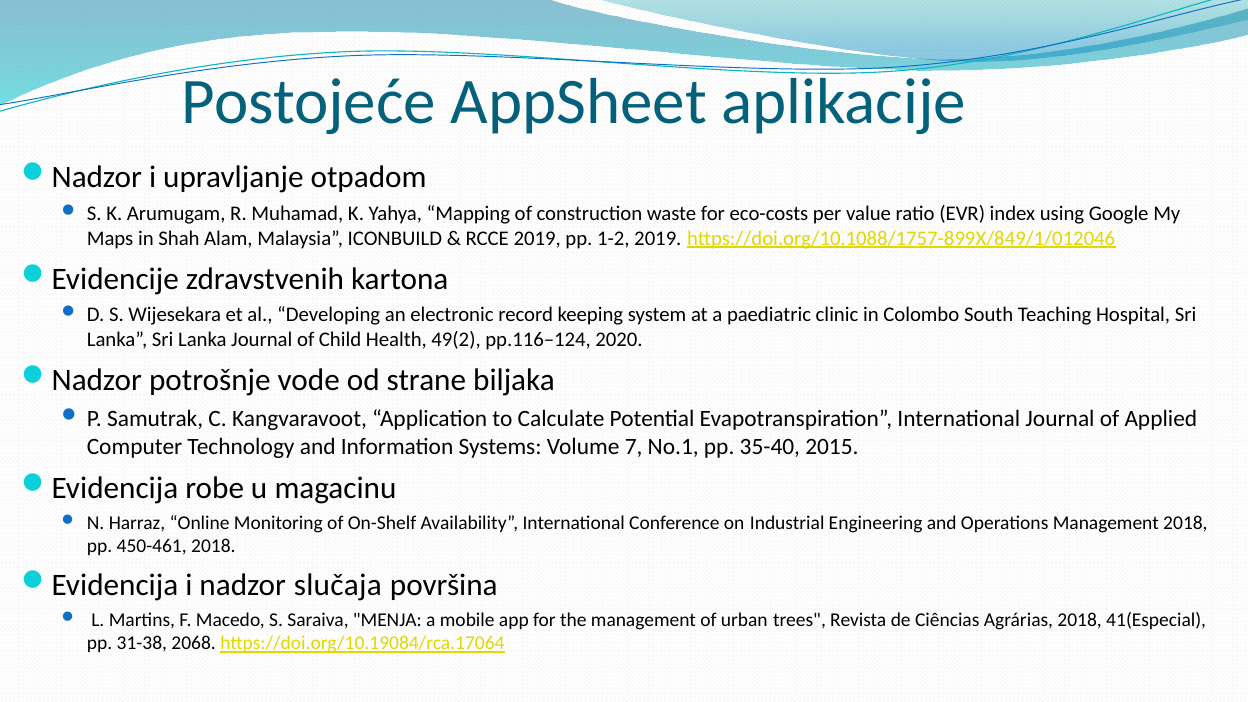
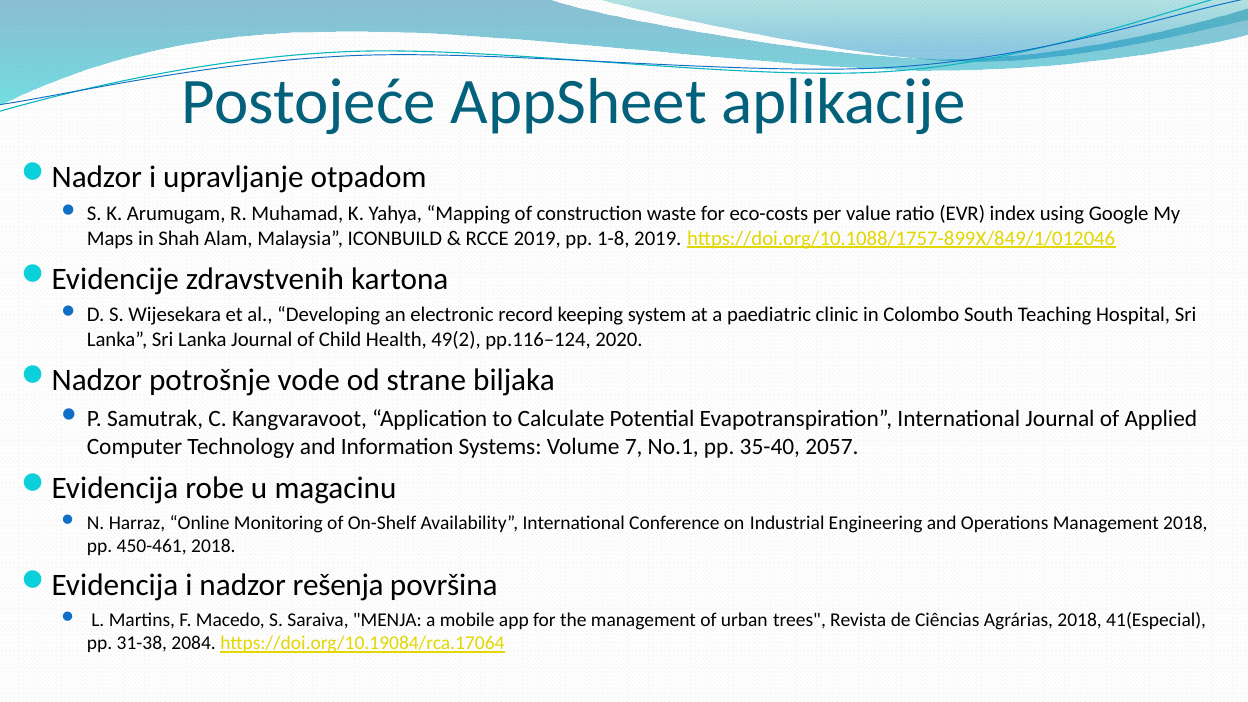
1-2: 1-2 -> 1-8
2015: 2015 -> 2057
slučaja: slučaja -> rešenja
2068: 2068 -> 2084
